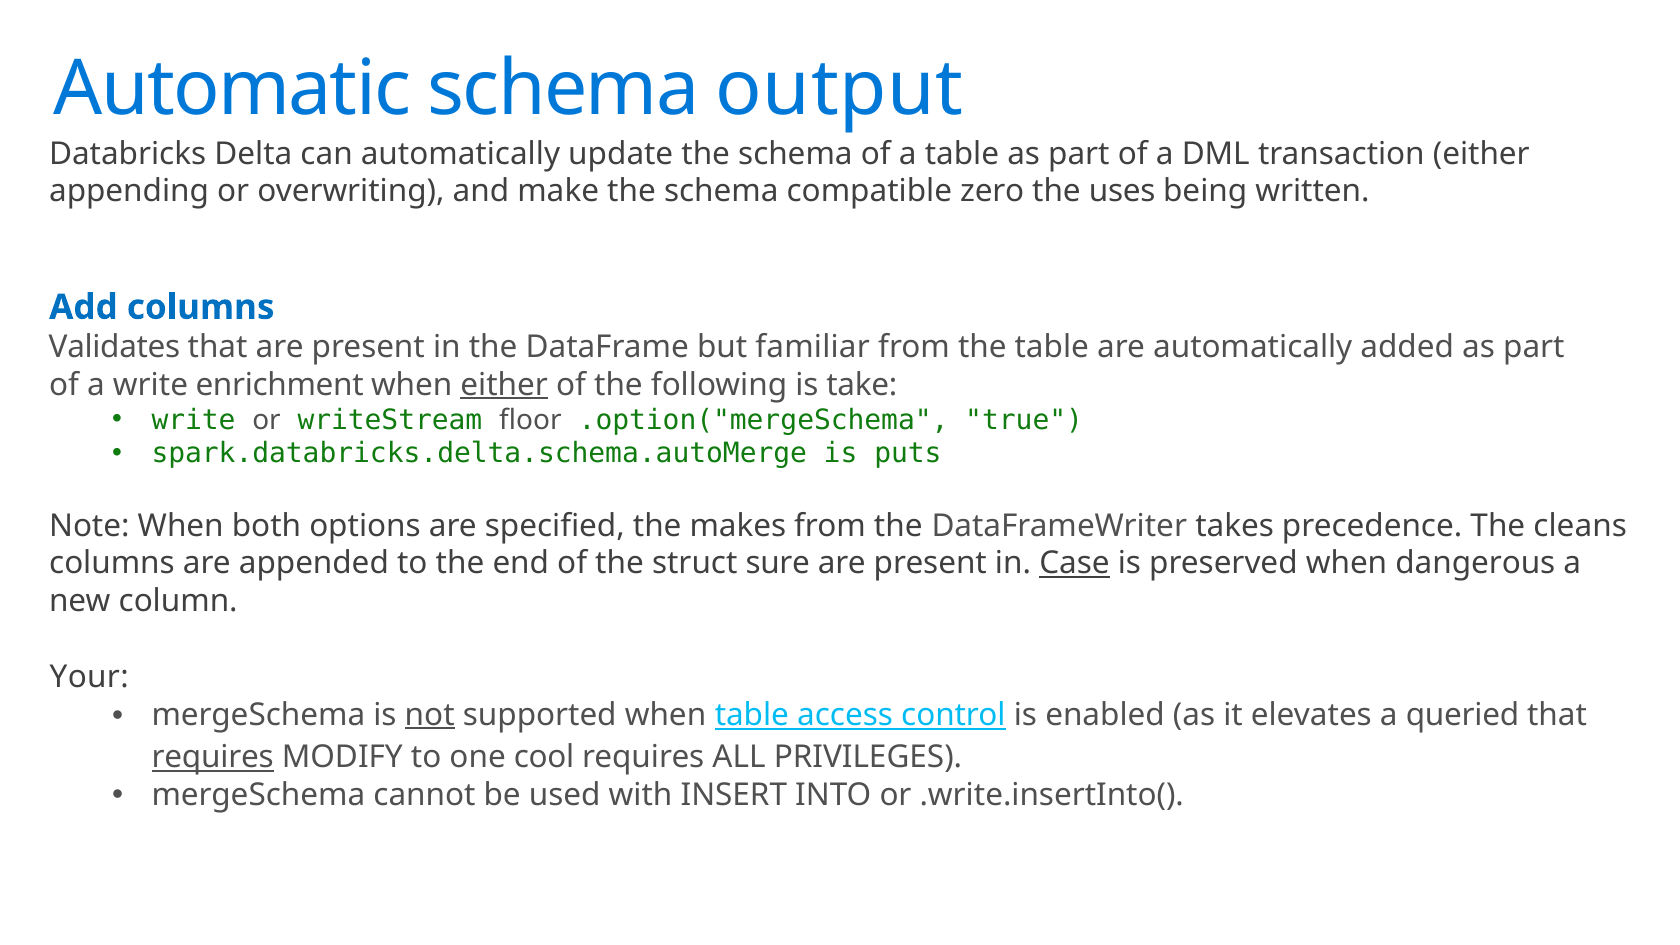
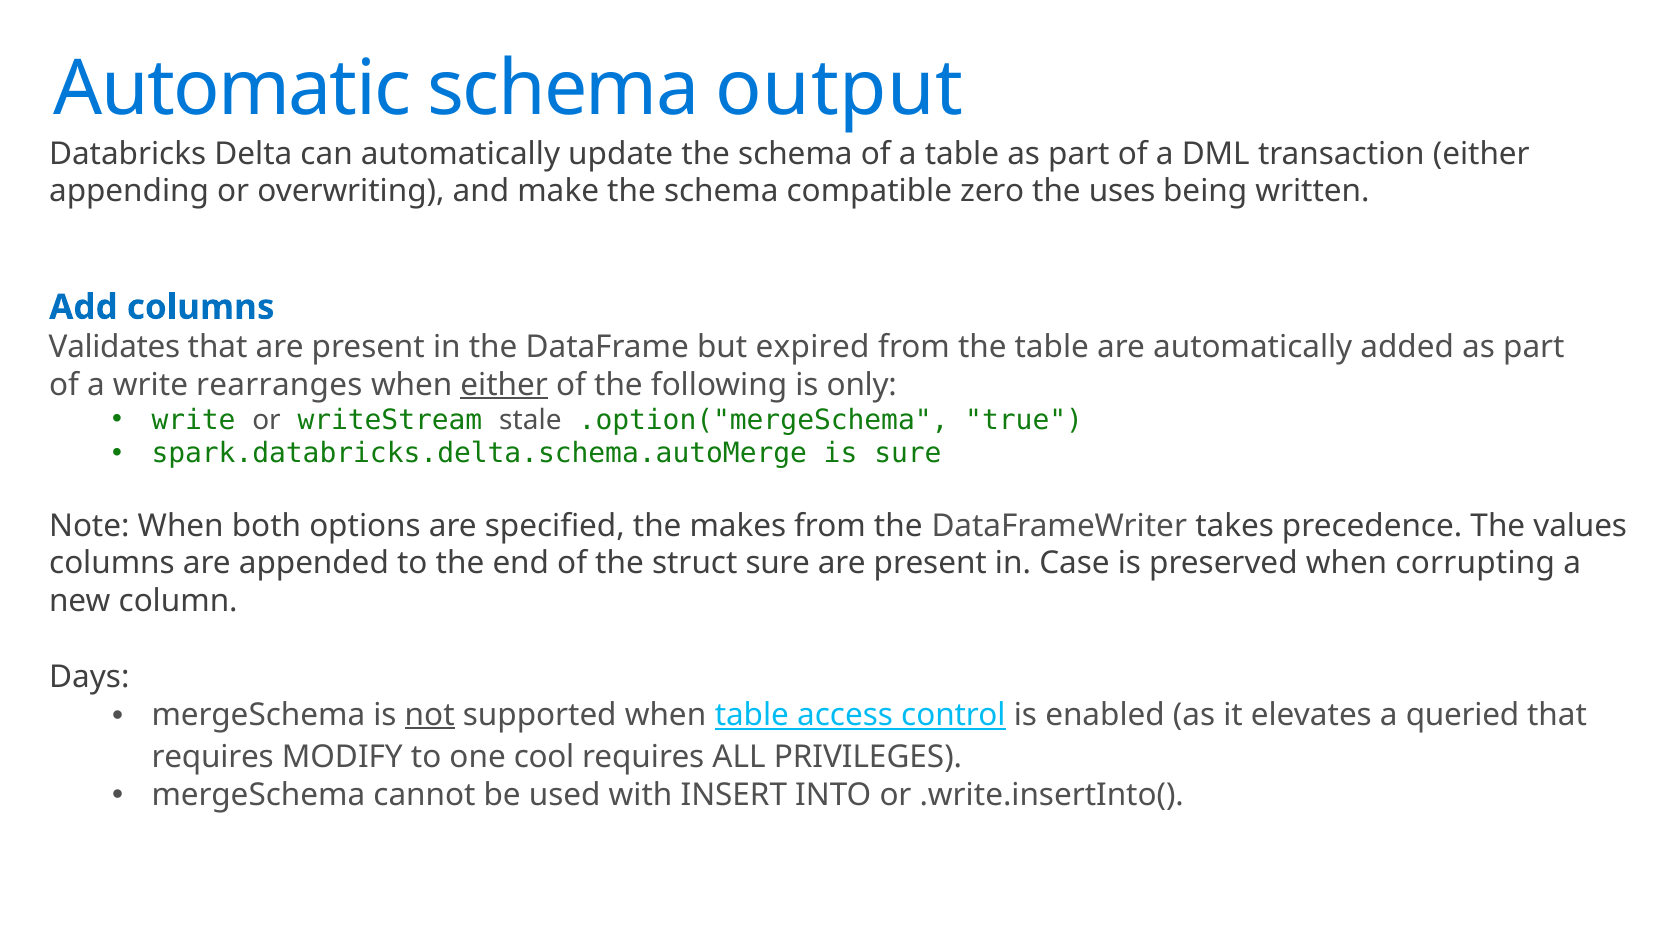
familiar: familiar -> expired
enrichment: enrichment -> rearranges
take: take -> only
floor: floor -> stale
is puts: puts -> sure
cleans: cleans -> values
Case underline: present -> none
dangerous: dangerous -> corrupting
Your: Your -> Days
requires at (213, 758) underline: present -> none
